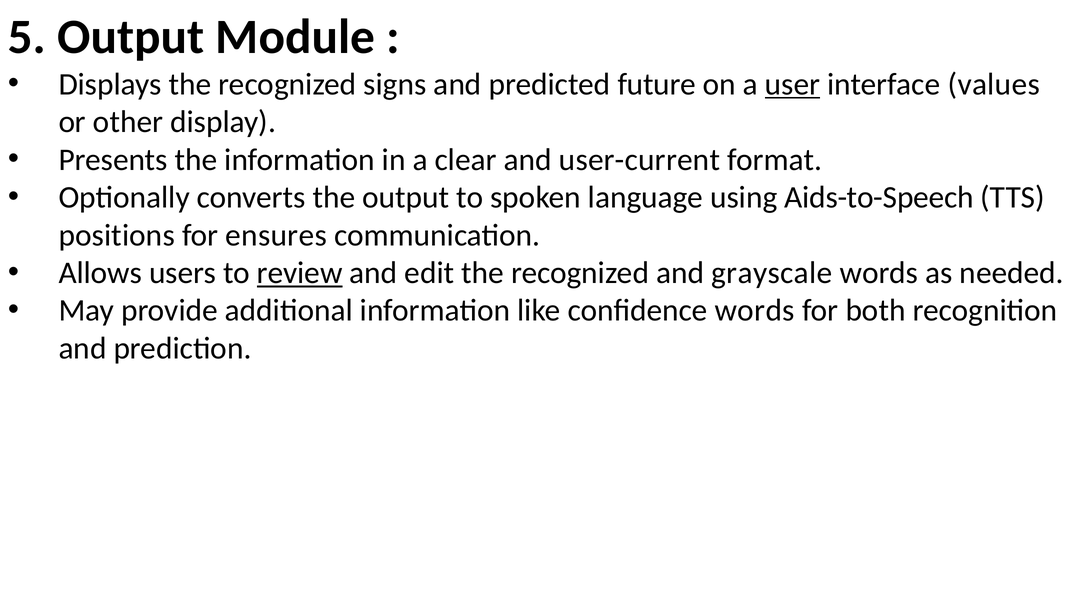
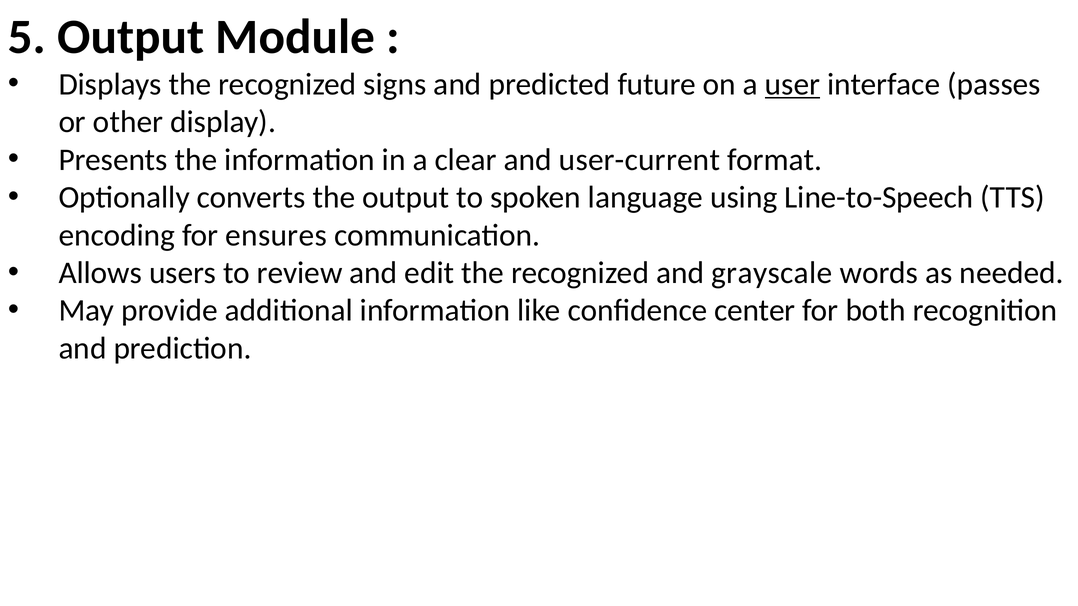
values: values -> passes
Aids-to-Speech: Aids-to-Speech -> Line-to-Speech
positions: positions -> encoding
review underline: present -> none
confidence words: words -> center
